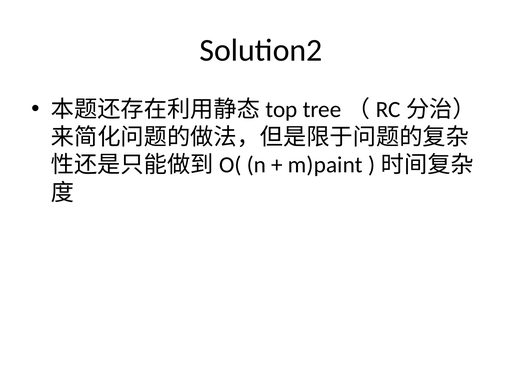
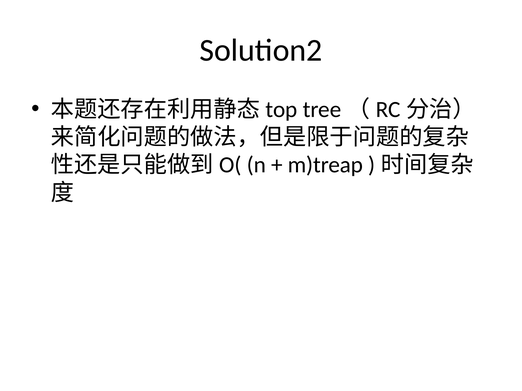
m)paint: m)paint -> m)treap
